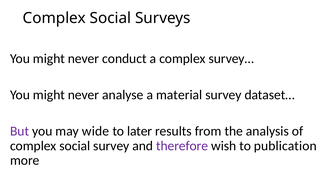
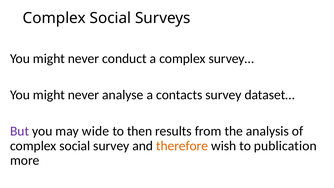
material: material -> contacts
later: later -> then
therefore colour: purple -> orange
